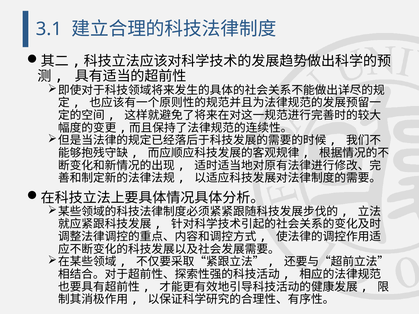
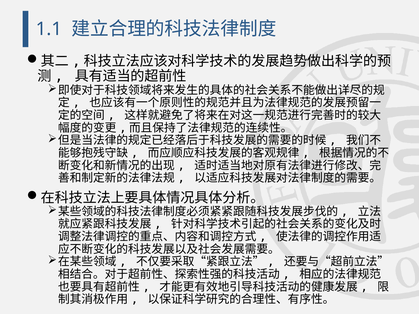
3.1: 3.1 -> 1.1
